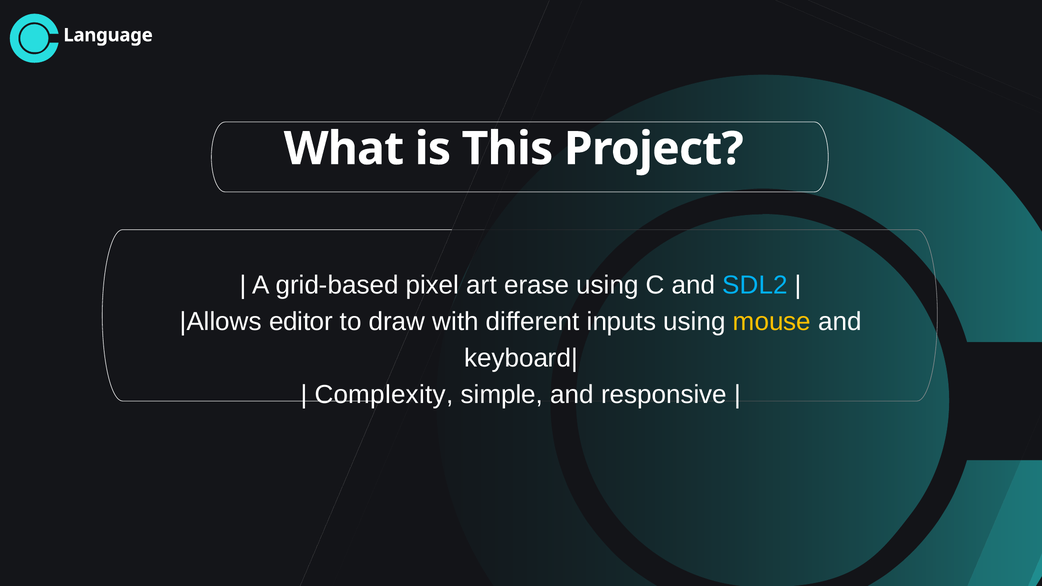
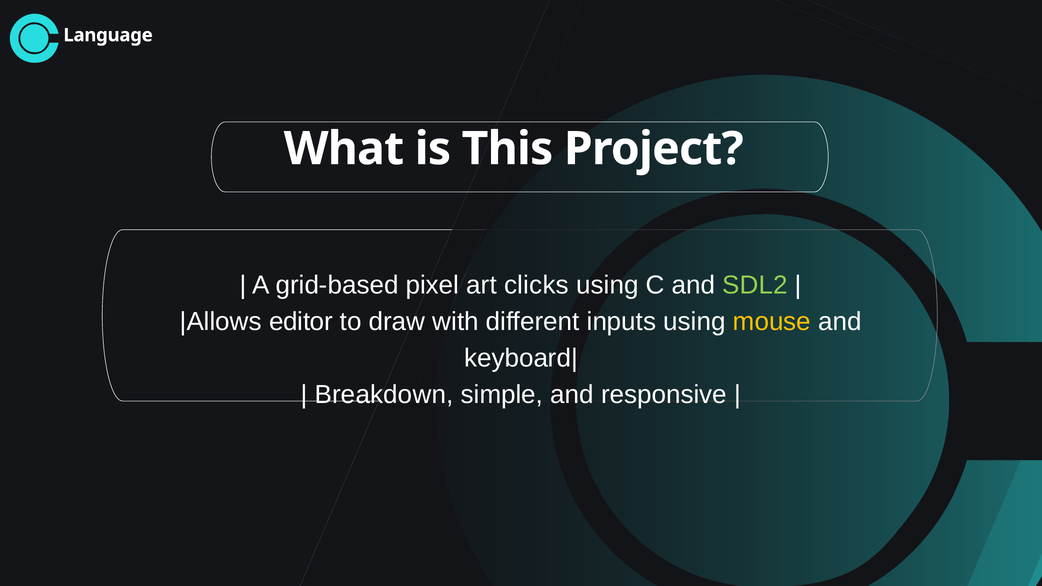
erase: erase -> clicks
SDL2 colour: light blue -> light green
Complexity: Complexity -> Breakdown
